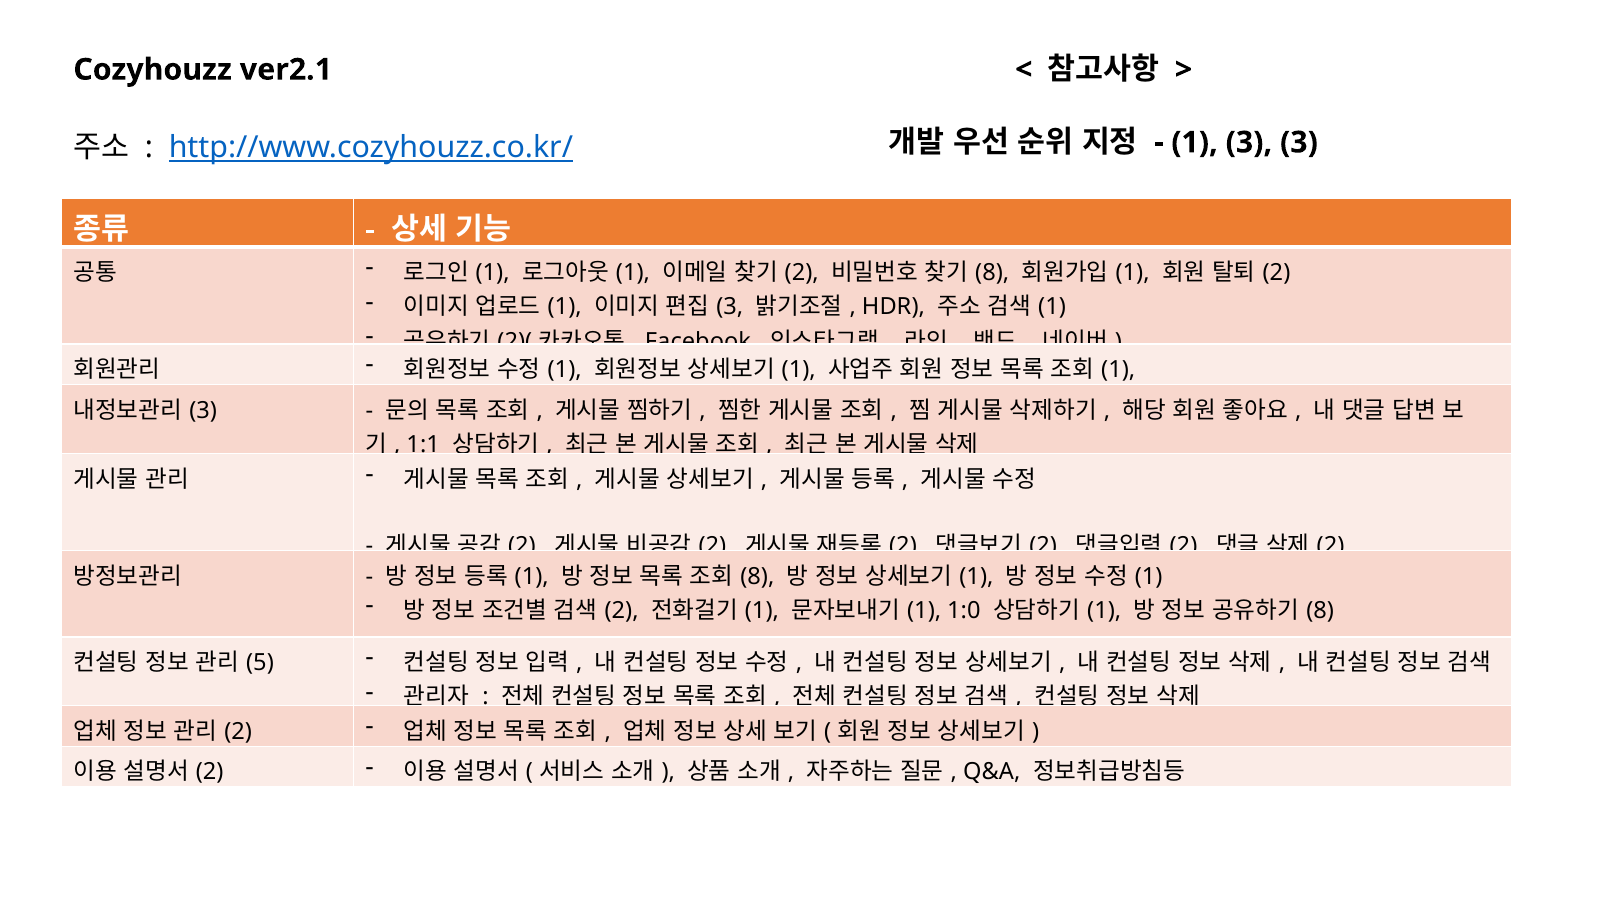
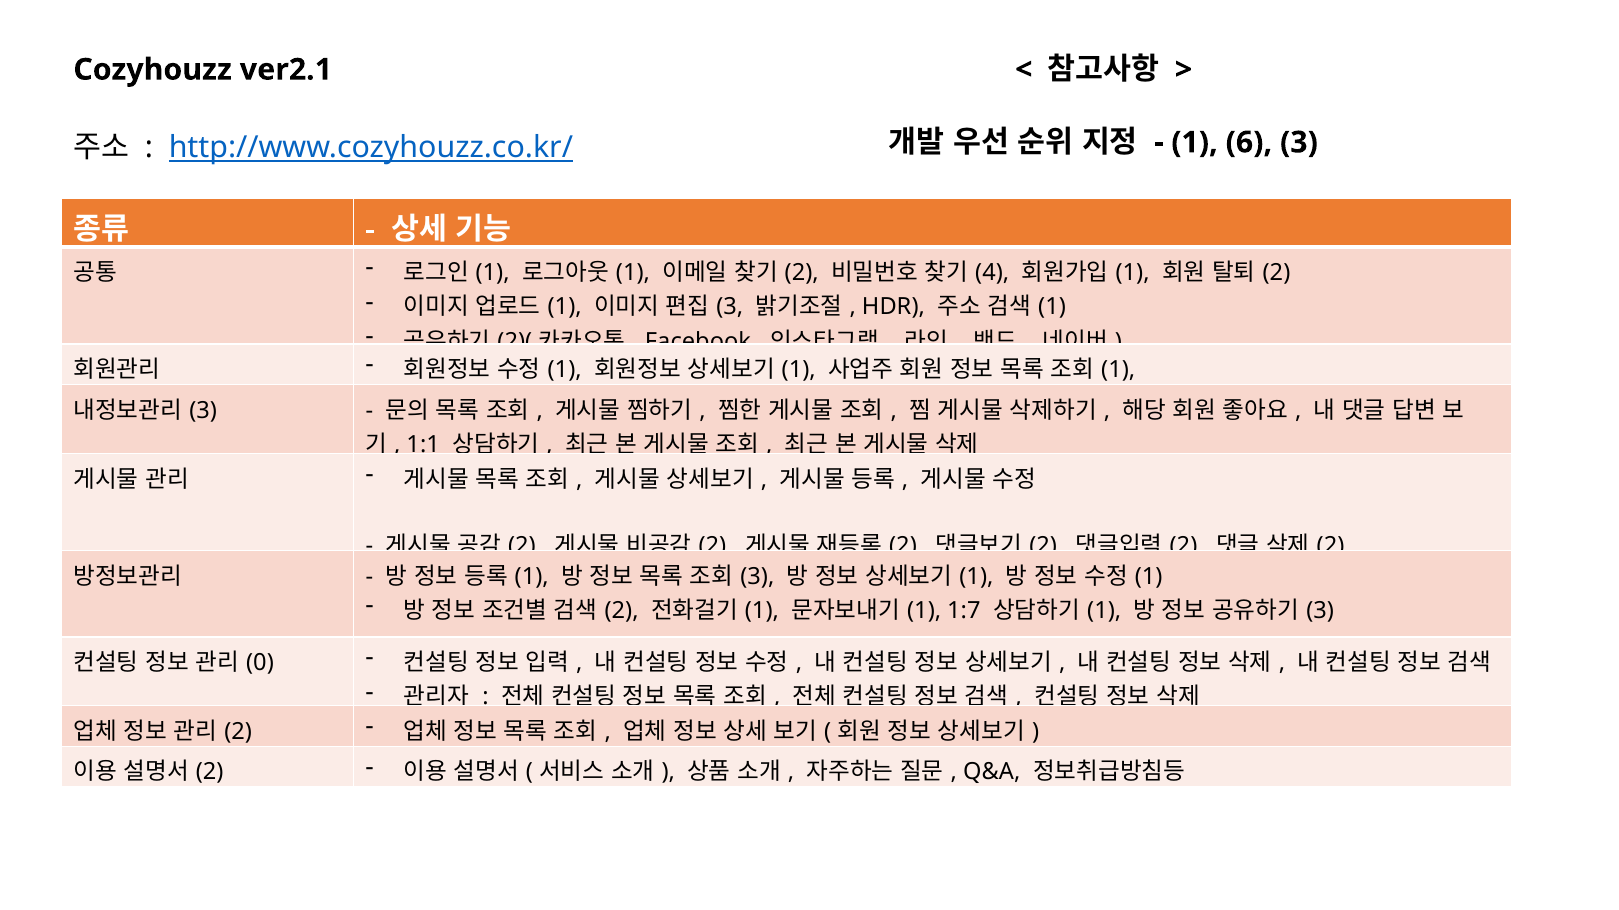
1 3: 3 -> 6
8 at (992, 273): 8 -> 4
8 at (757, 577): 8 -> 3
1:0: 1:0 -> 1:7
8 at (1320, 611): 8 -> 3
5: 5 -> 0
